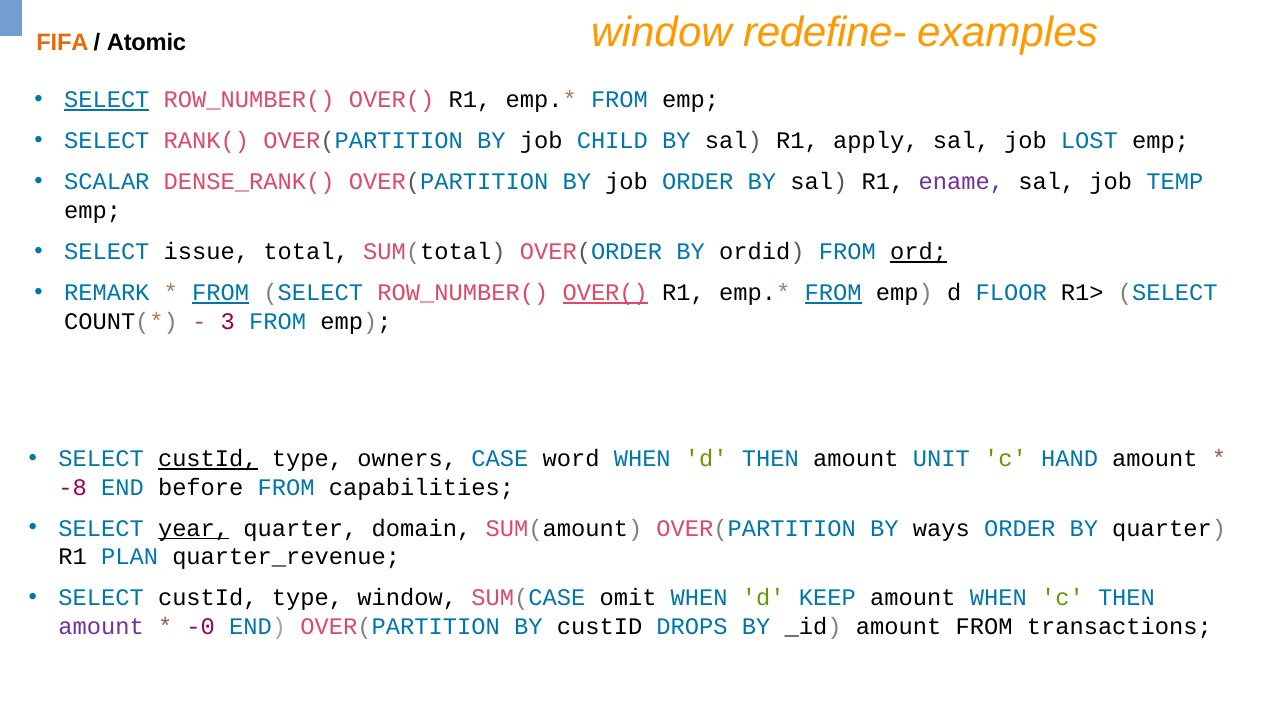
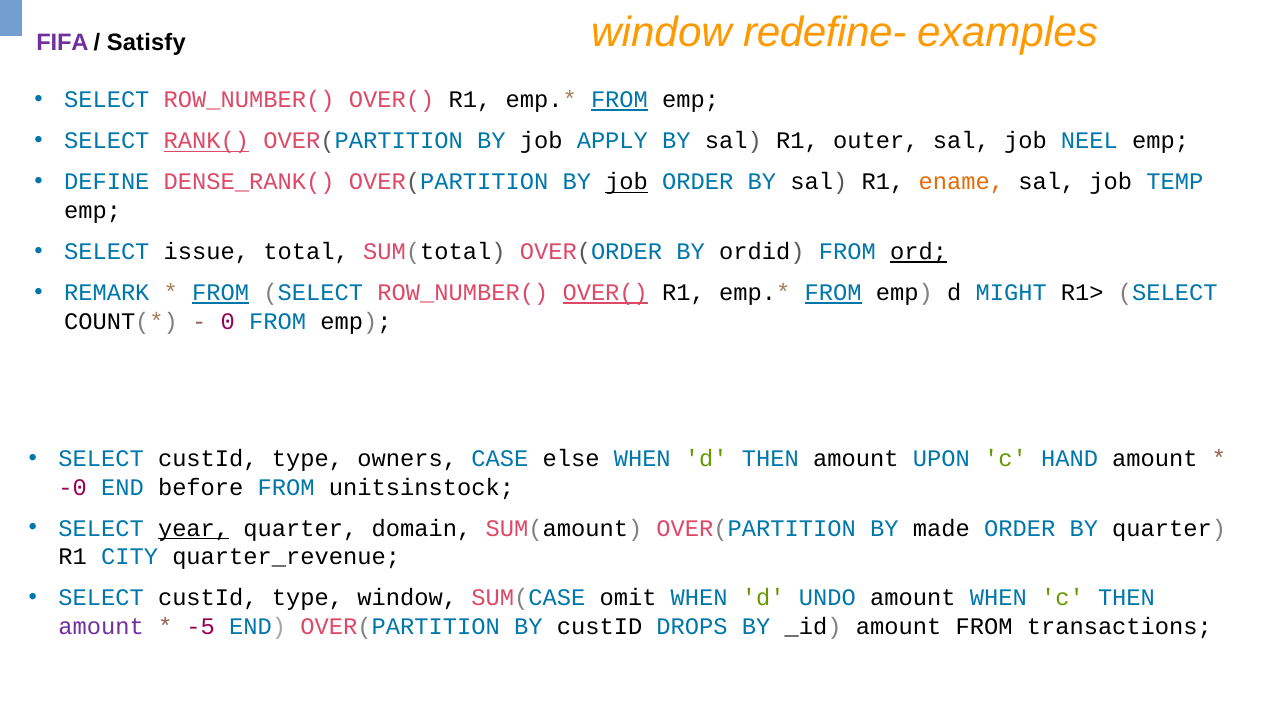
FIFA colour: orange -> purple
Atomic: Atomic -> Satisfy
SELECT at (107, 100) underline: present -> none
FROM at (619, 100) underline: none -> present
RANK( underline: none -> present
CHILD: CHILD -> APPLY
apply: apply -> outer
LOST: LOST -> NEEL
SCALAR: SCALAR -> DEFINE
job at (627, 182) underline: none -> present
ename colour: purple -> orange
FLOOR: FLOOR -> MIGHT
3: 3 -> 0
custId at (208, 459) underline: present -> none
word: word -> else
UNIT: UNIT -> UPON
-8: -8 -> -0
capabilities: capabilities -> unitsinstock
ways: ways -> made
PLAN: PLAN -> CITY
KEEP: KEEP -> UNDO
-0: -0 -> -5
